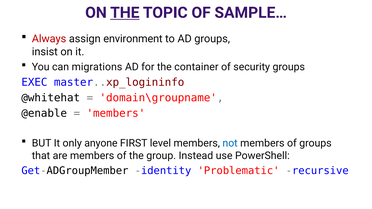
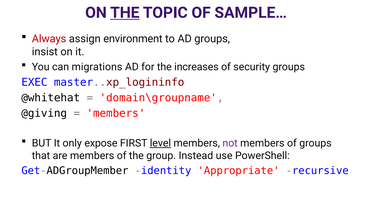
container: container -> increases
@enable: @enable -> @giving
anyone: anyone -> expose
level underline: none -> present
not colour: blue -> purple
Problematic: Problematic -> Appropriate
